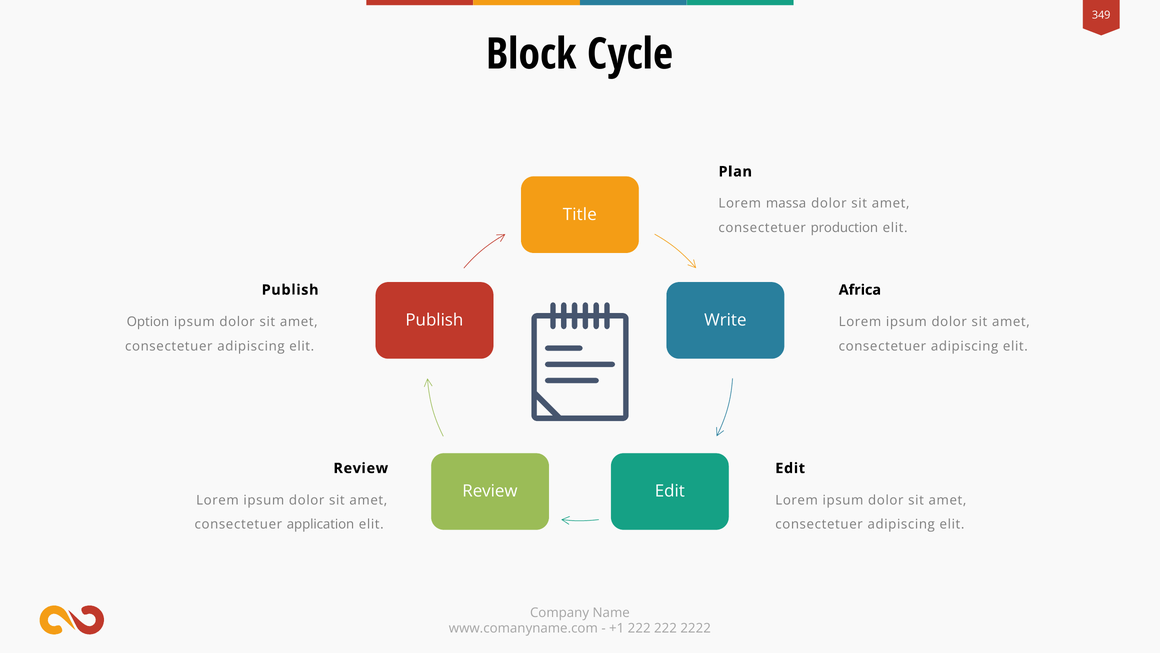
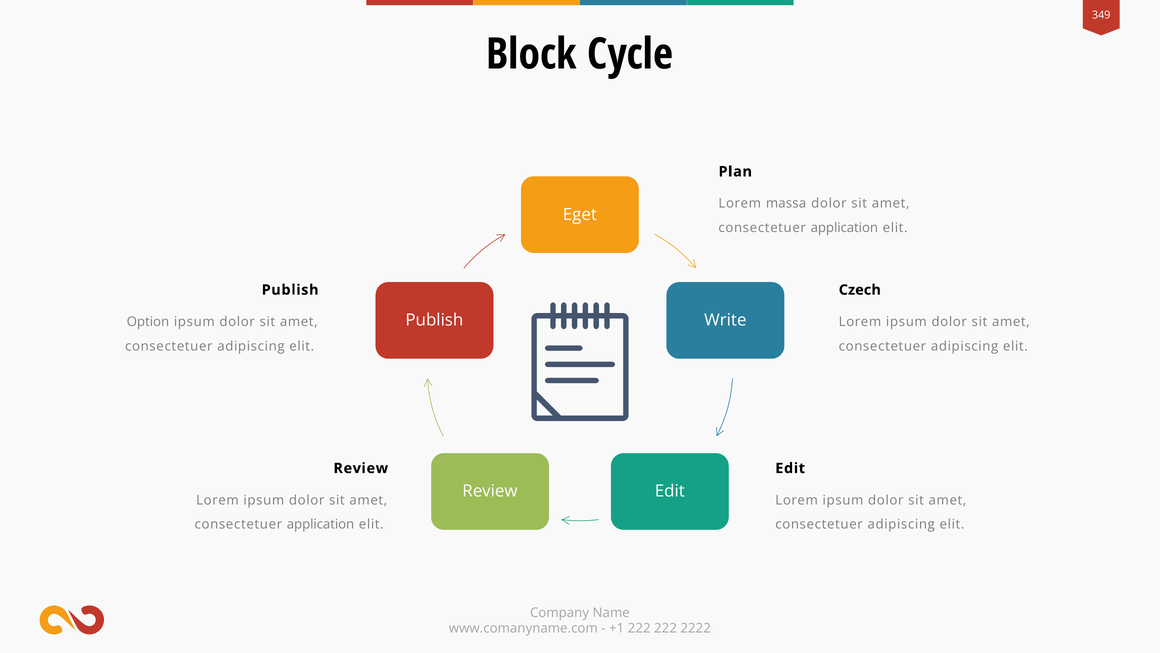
Title: Title -> Eget
production at (844, 228): production -> application
Africa: Africa -> Czech
